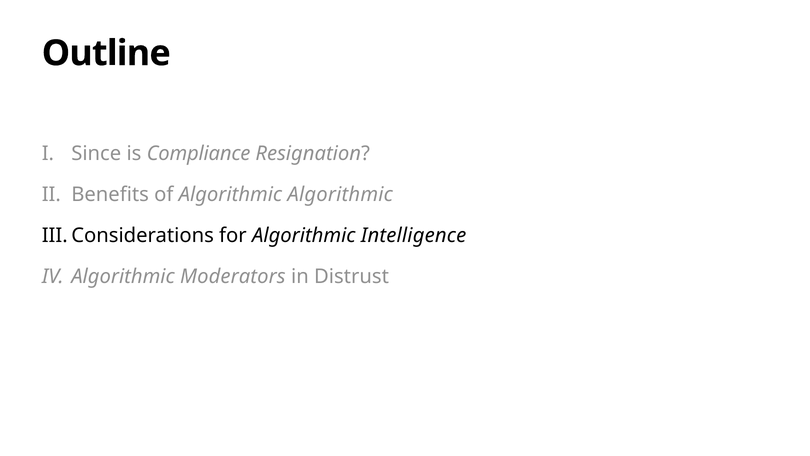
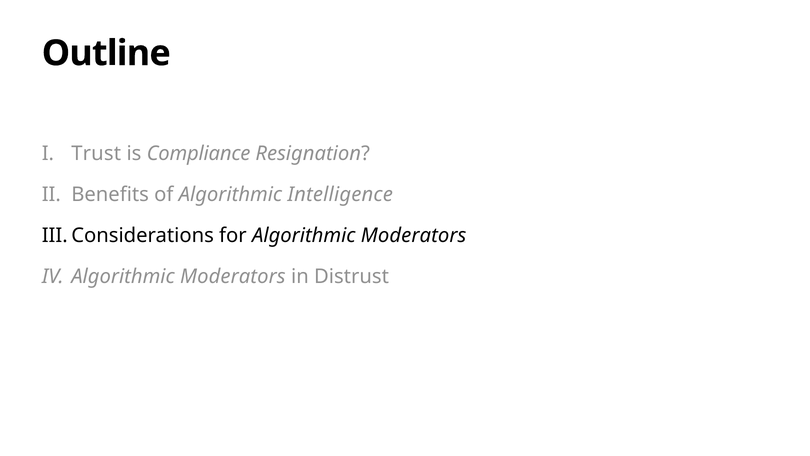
Since: Since -> Trust
Algorithmic Algorithmic: Algorithmic -> Intelligence
for Algorithmic Intelligence: Intelligence -> Moderators
